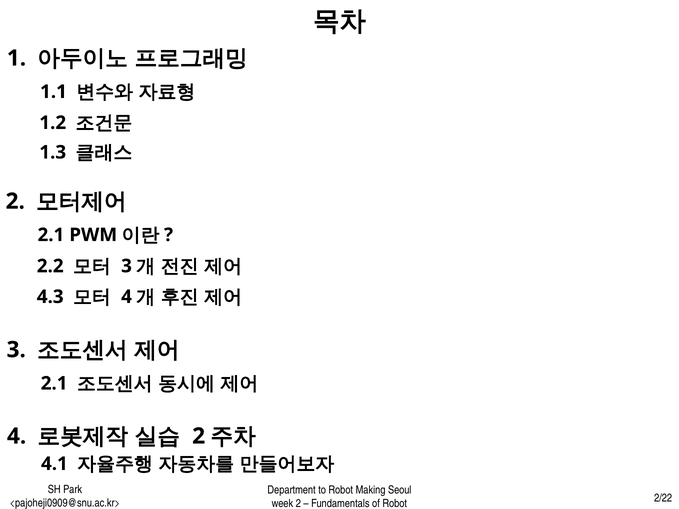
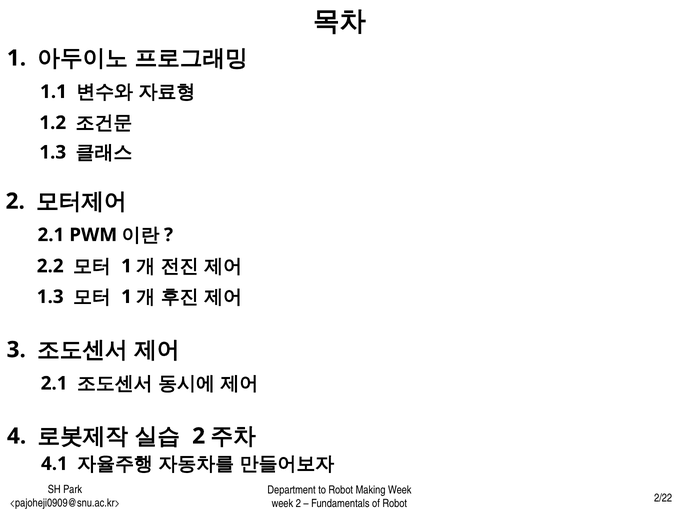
3 at (126, 266): 3 -> 1
4.3 at (50, 297): 4.3 -> 1.3
4 at (126, 297): 4 -> 1
Making Seoul: Seoul -> Week
